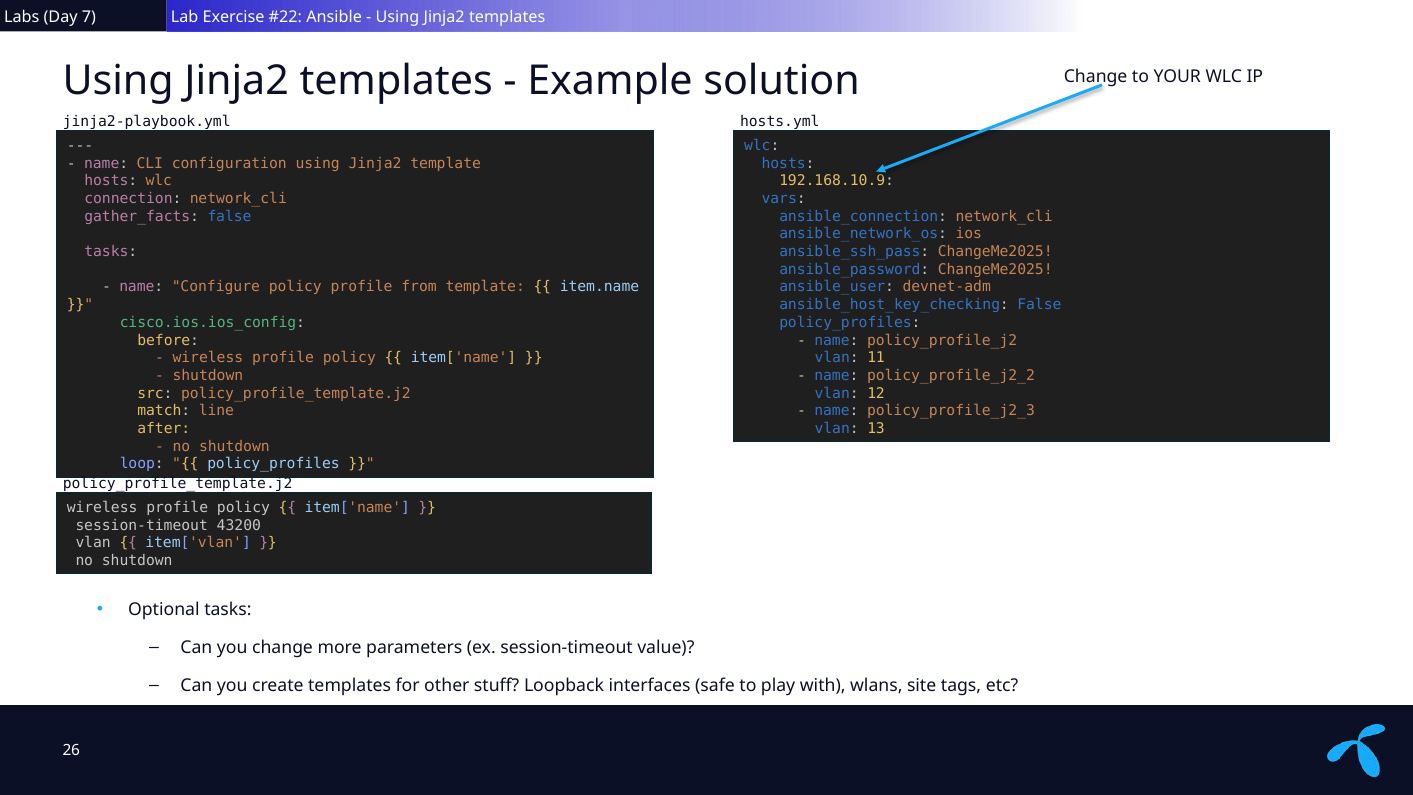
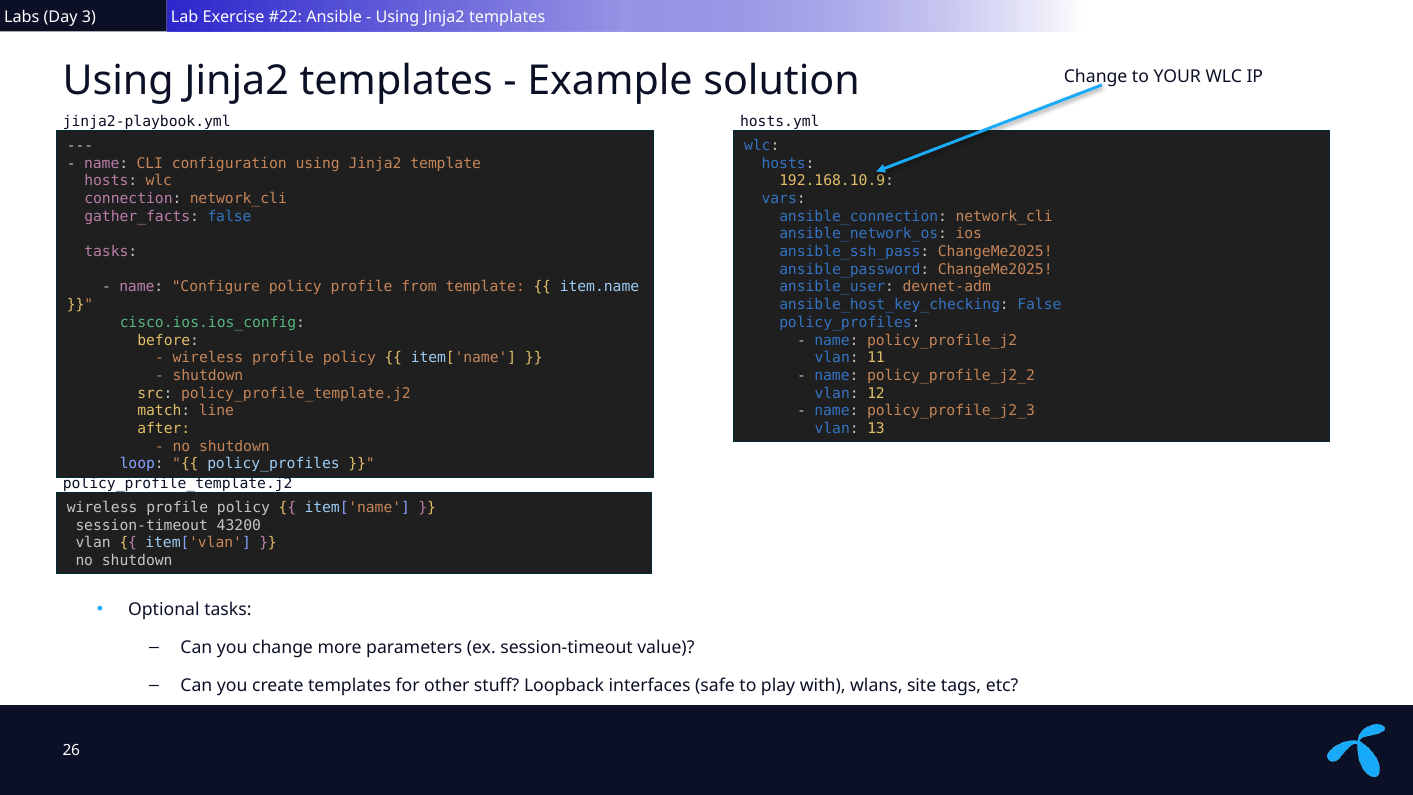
7: 7 -> 3
